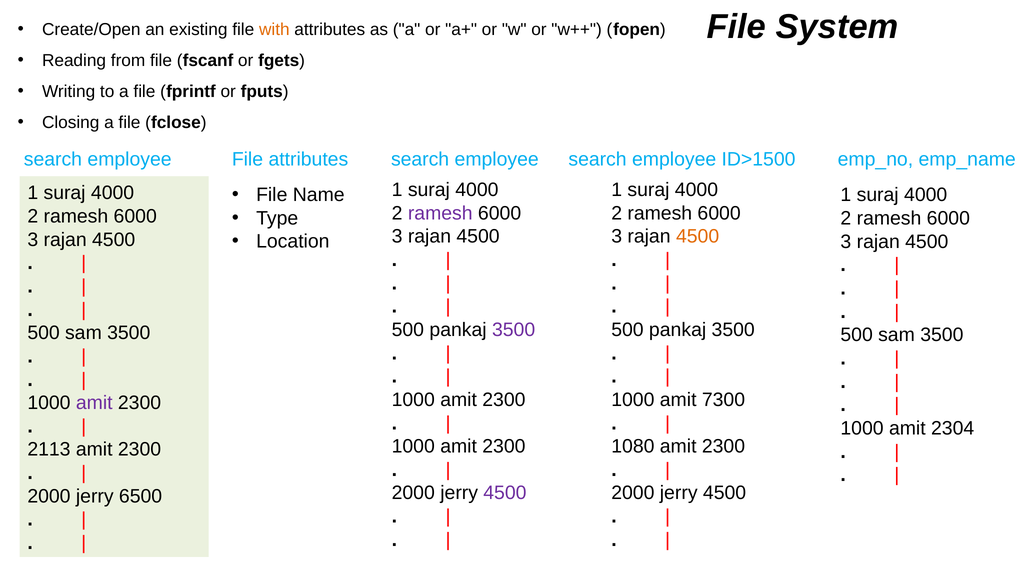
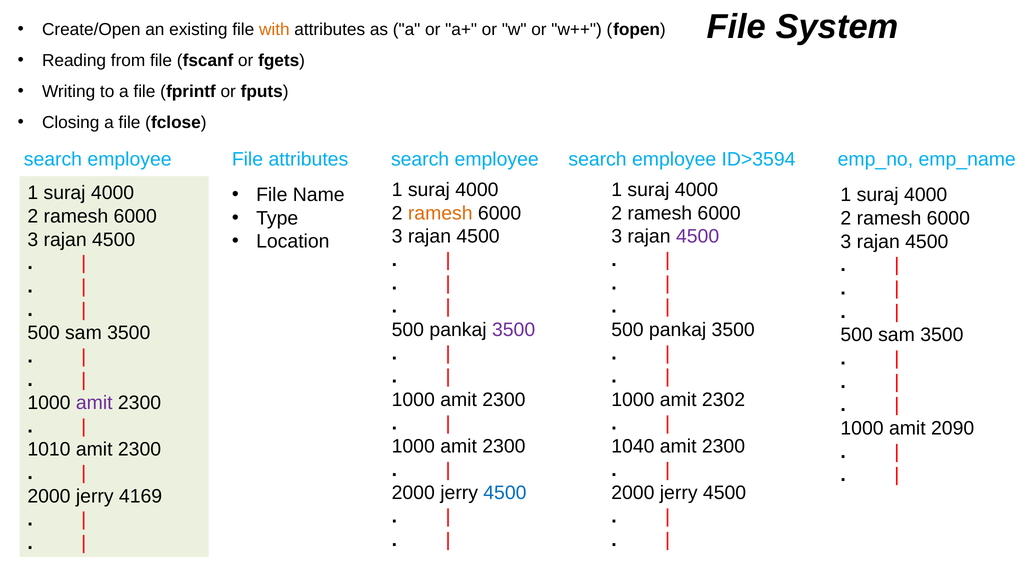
ID>1500: ID>1500 -> ID>3594
ramesh at (440, 213) colour: purple -> orange
4500 at (698, 236) colour: orange -> purple
7300: 7300 -> 2302
2304: 2304 -> 2090
1080: 1080 -> 1040
2113: 2113 -> 1010
4500 at (505, 493) colour: purple -> blue
6500: 6500 -> 4169
